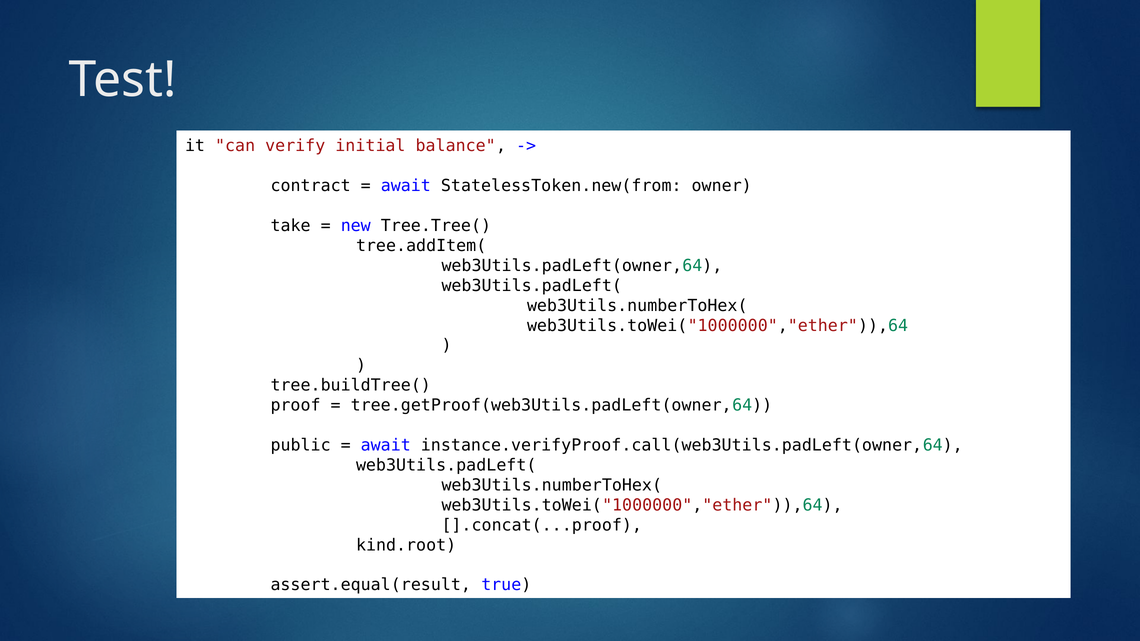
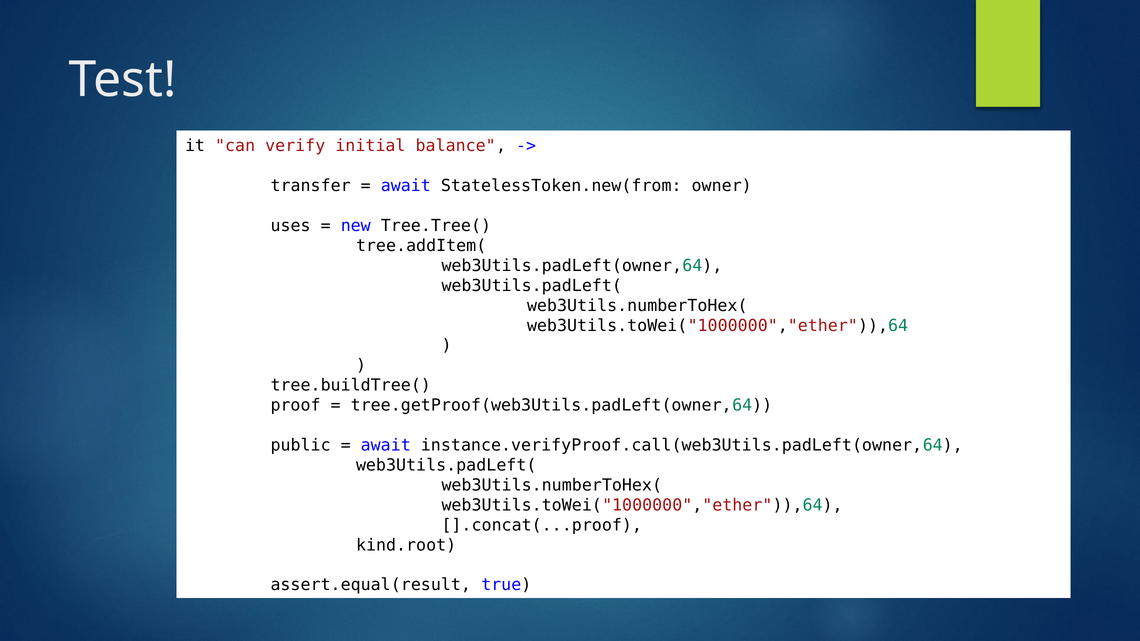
contract: contract -> transfer
take: take -> uses
